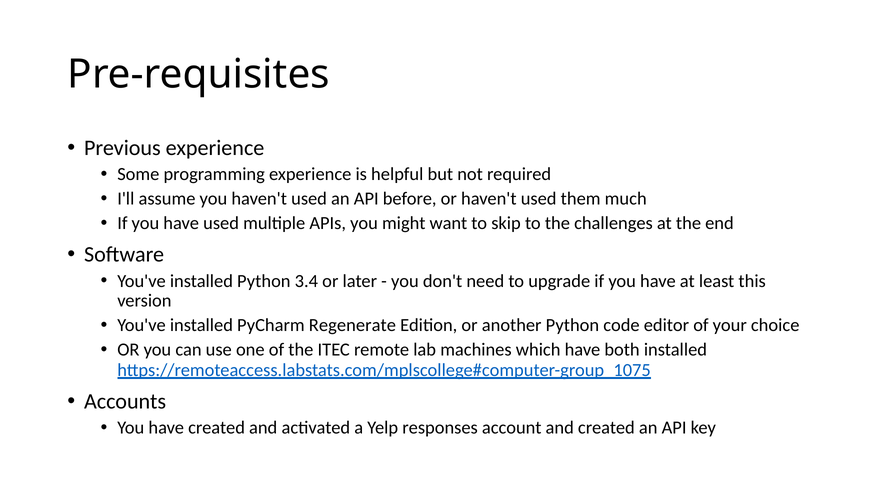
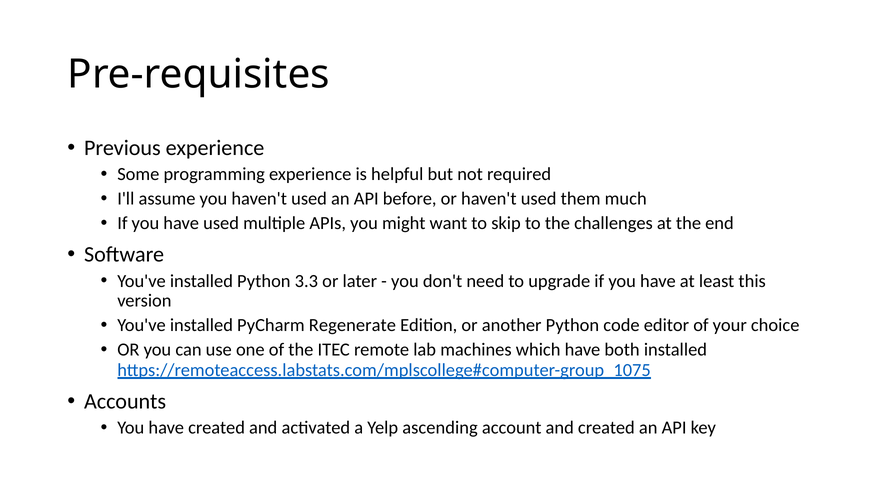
3.4: 3.4 -> 3.3
responses: responses -> ascending
